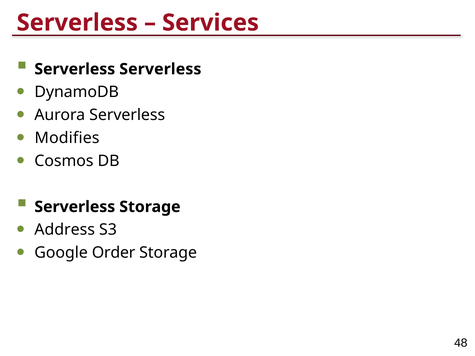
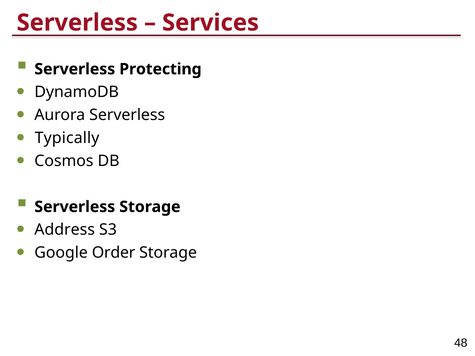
Serverless Serverless: Serverless -> Protecting
Modifies: Modifies -> Typically
